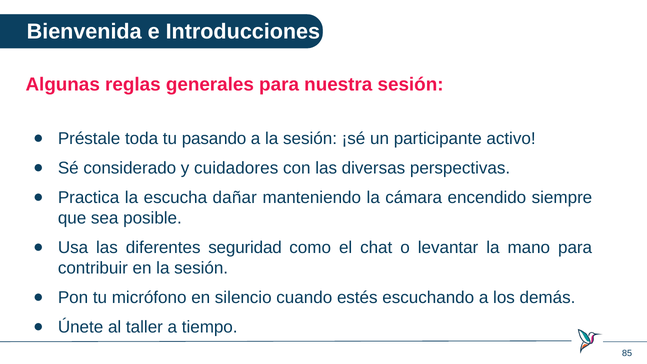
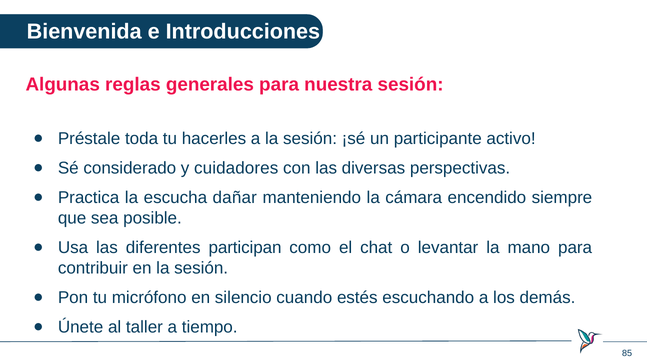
pasando: pasando -> hacerles
seguridad: seguridad -> participan
